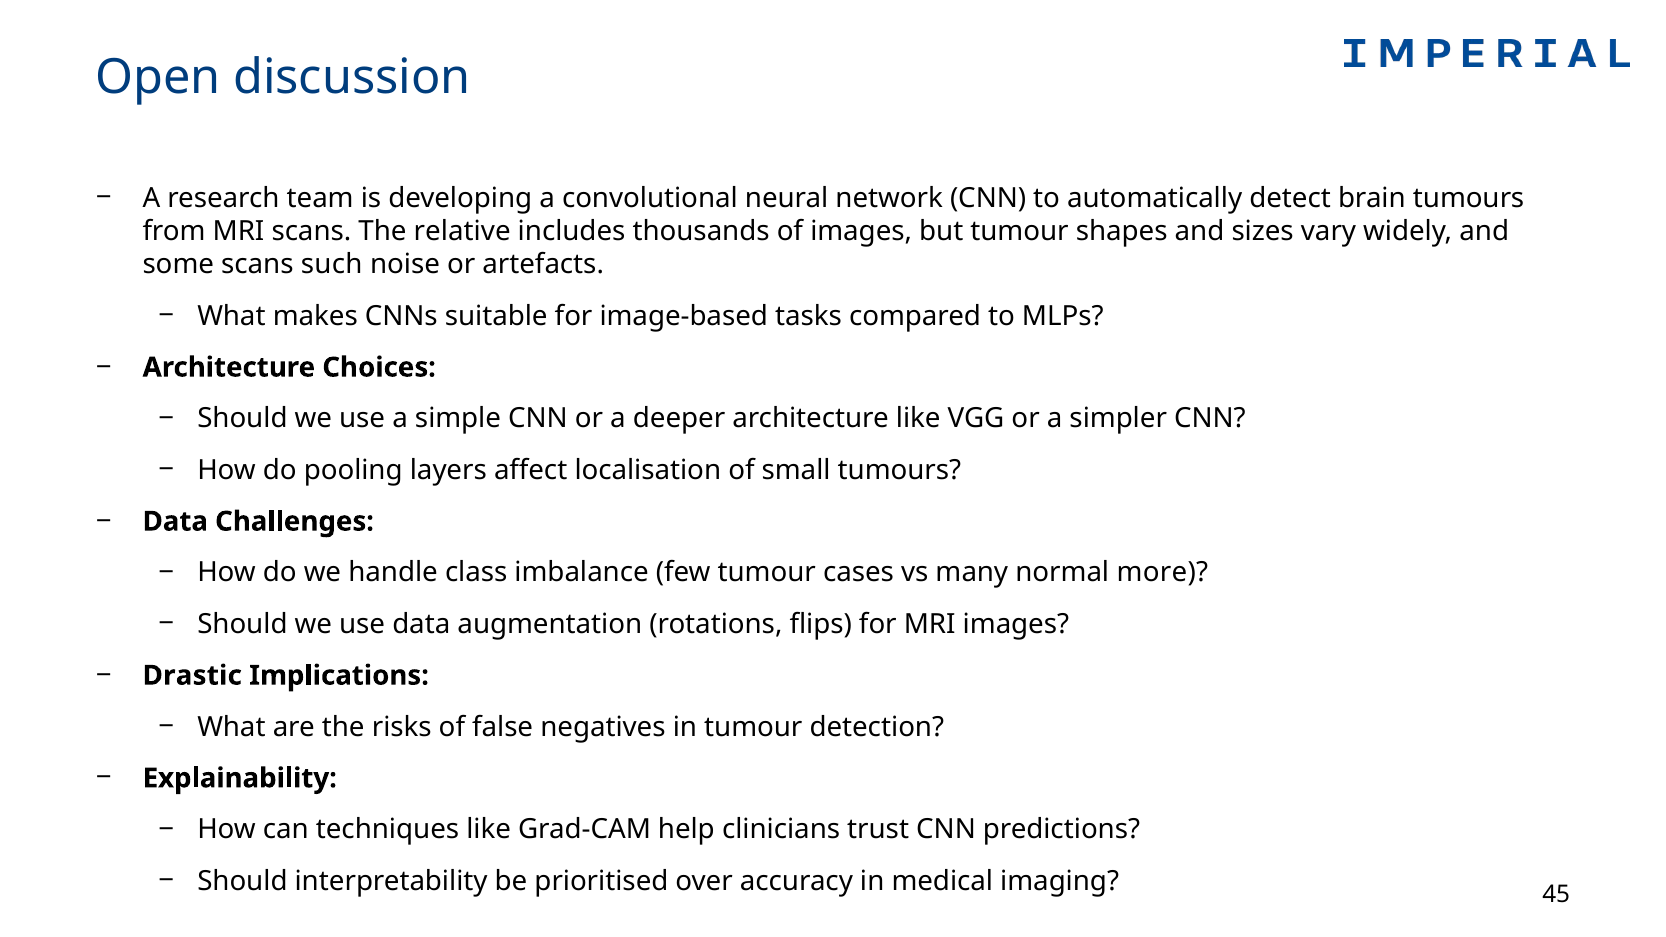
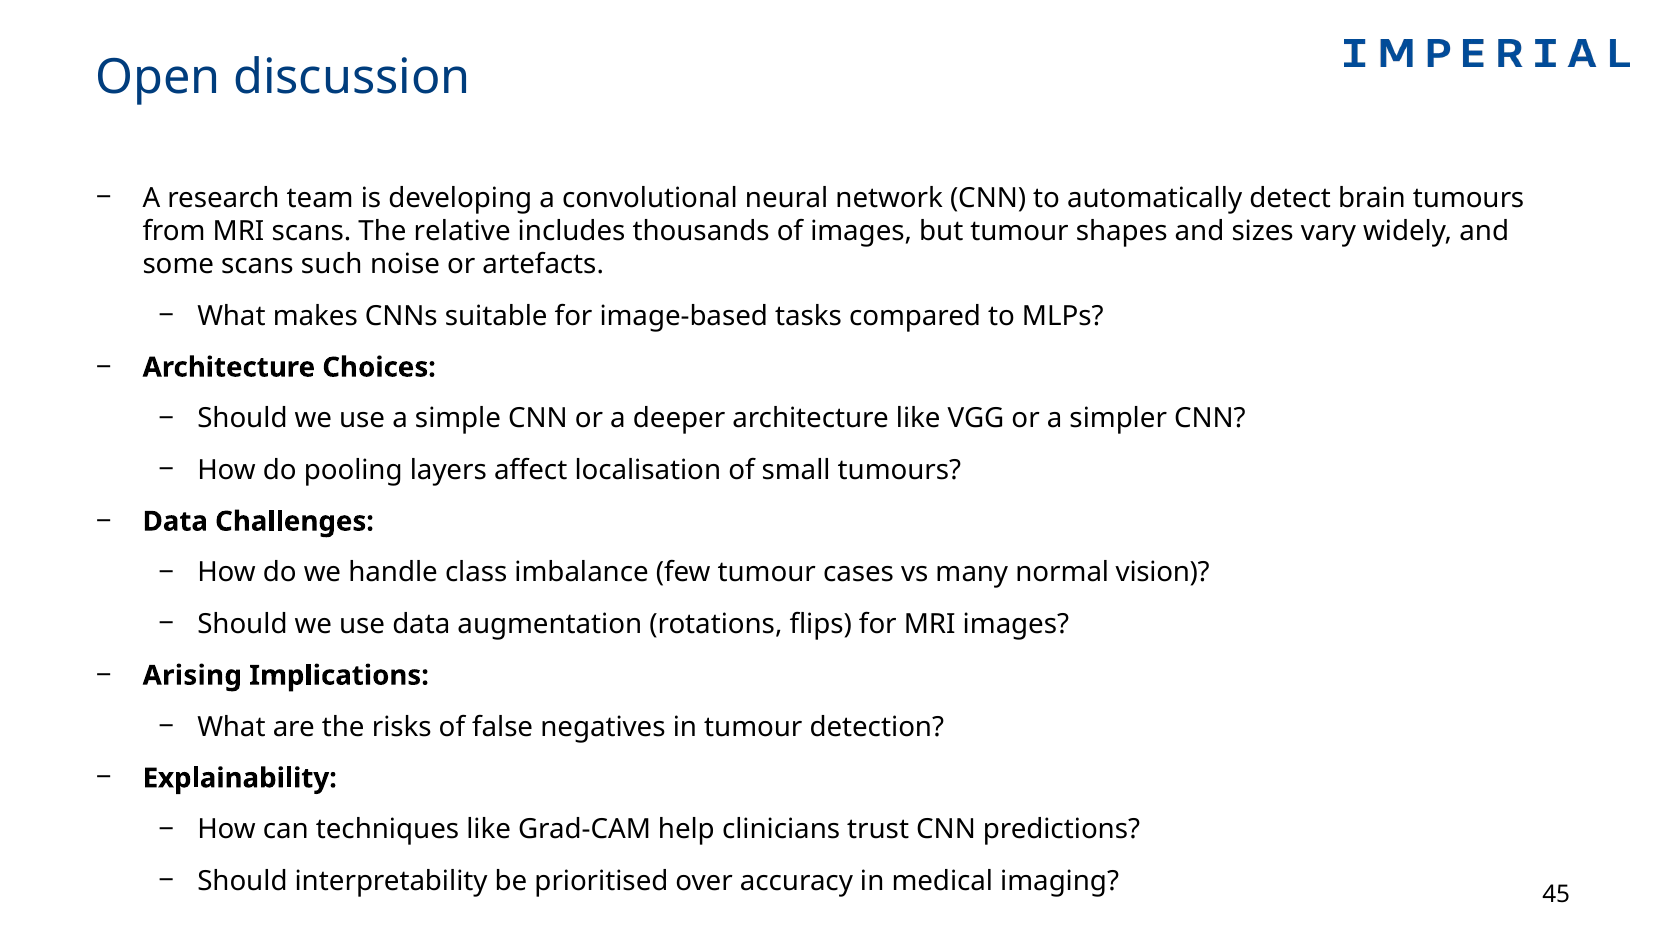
more: more -> vision
Drastic: Drastic -> Arising
